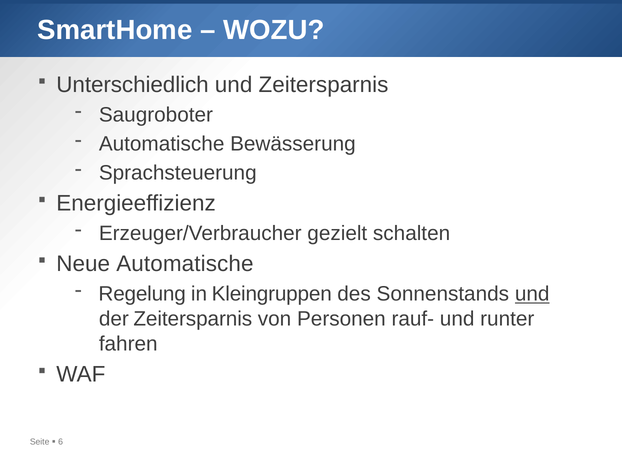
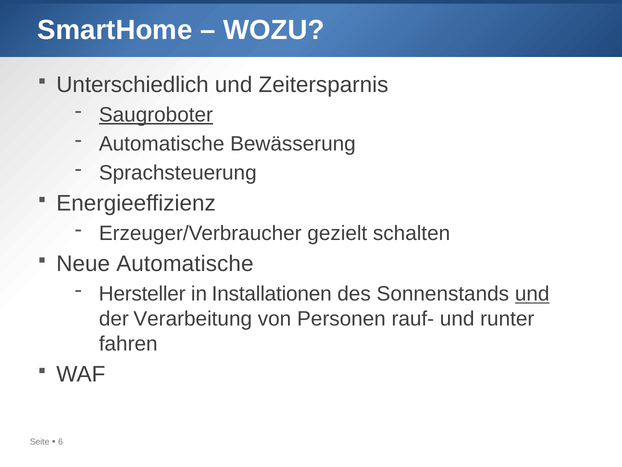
Saugroboter underline: none -> present
Regelung: Regelung -> Hersteller
Kleingruppen: Kleingruppen -> Installationen
der Zeitersparnis: Zeitersparnis -> Verarbeitung
